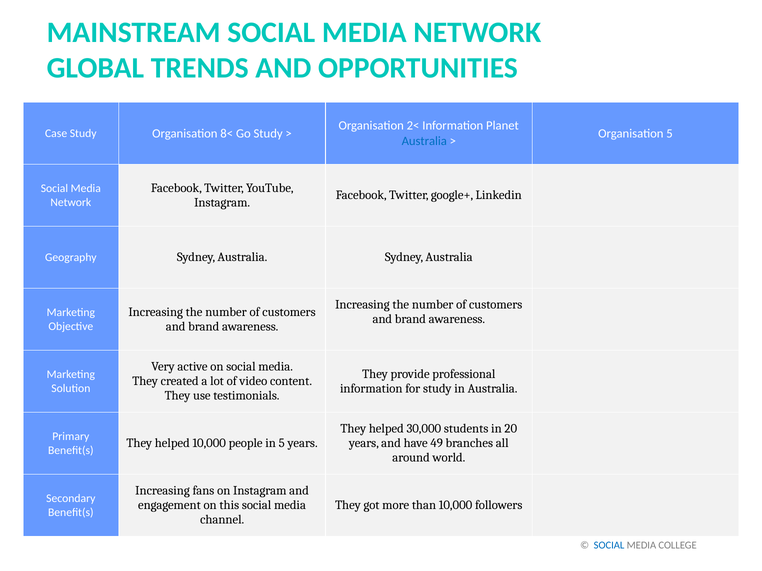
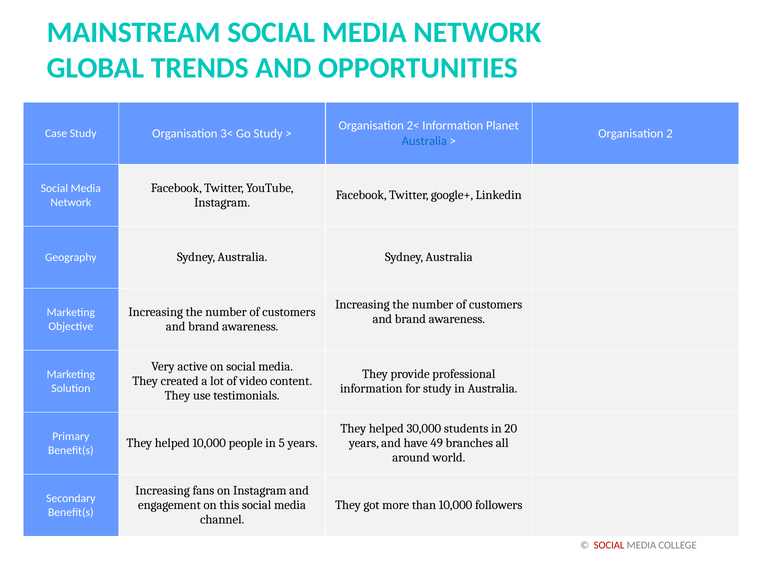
Organisation 5: 5 -> 2
8<: 8< -> 3<
SOCIAL at (609, 546) colour: blue -> red
